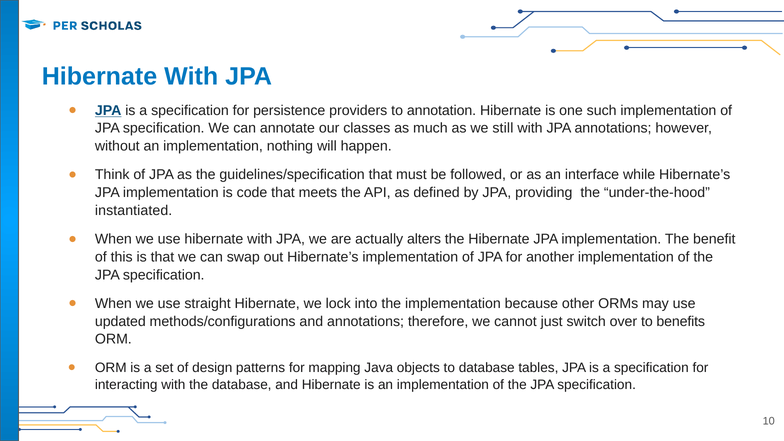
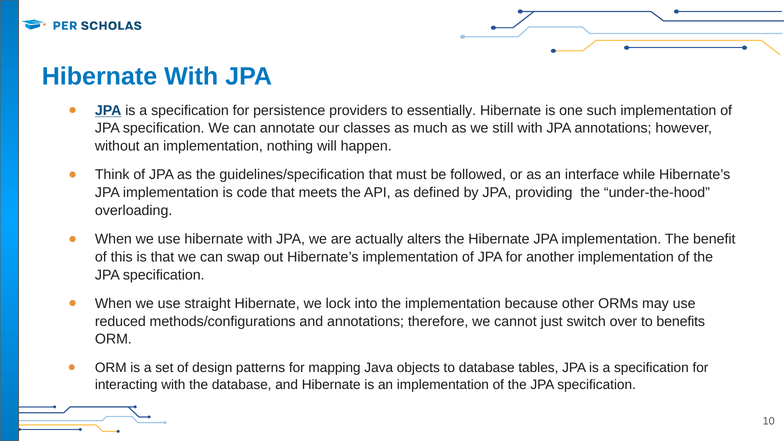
annotation: annotation -> essentially
instantiated: instantiated -> overloading
updated: updated -> reduced
